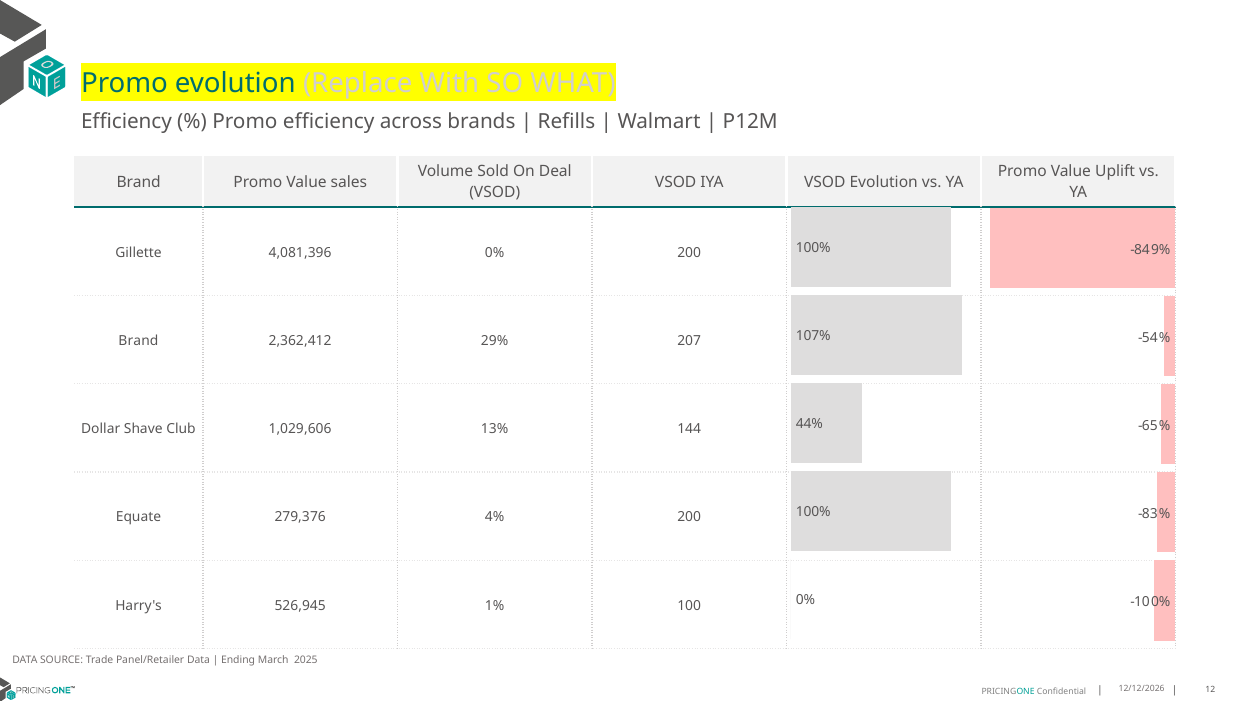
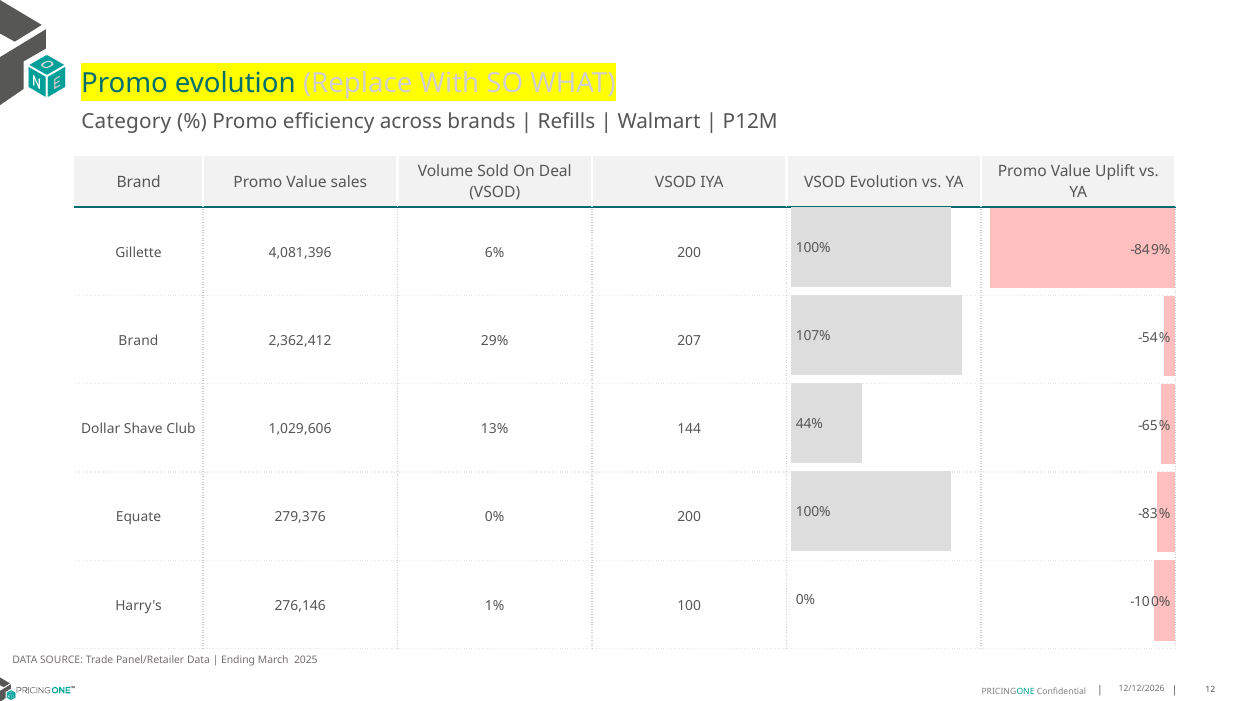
Efficiency at (126, 121): Efficiency -> Category
4,081,396 0%: 0% -> 6%
279,376 4%: 4% -> 0%
526,945: 526,945 -> 276,146
